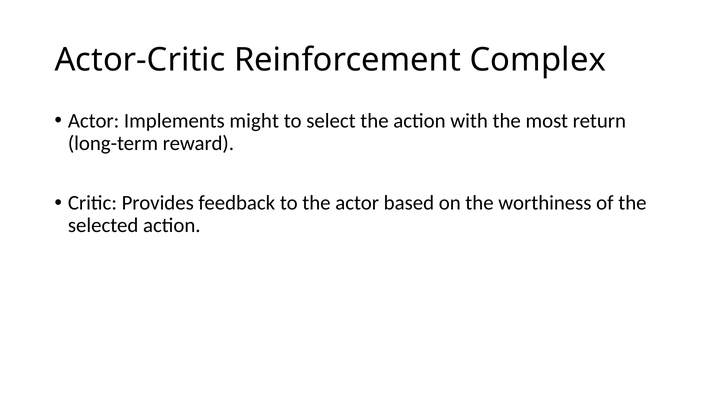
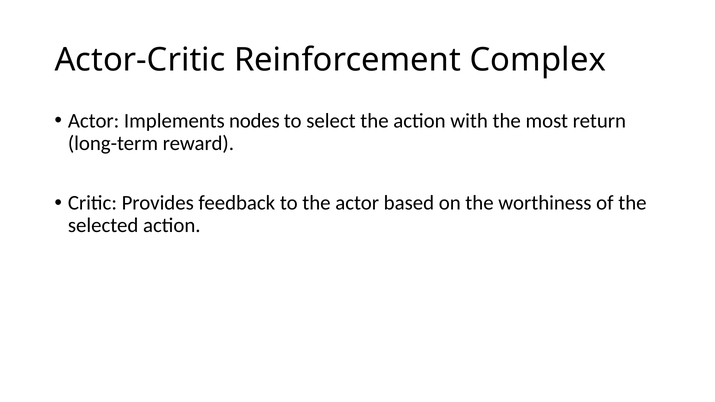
might: might -> nodes
